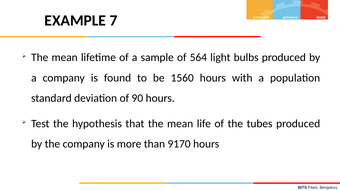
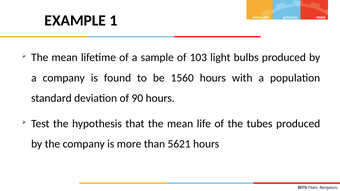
7: 7 -> 1
564: 564 -> 103
9170: 9170 -> 5621
